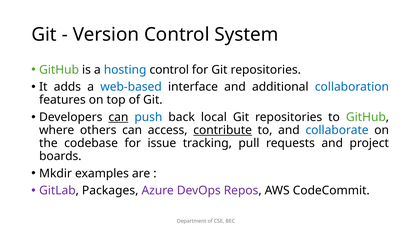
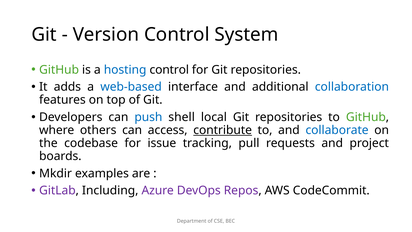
can at (118, 117) underline: present -> none
back: back -> shell
Packages: Packages -> Including
